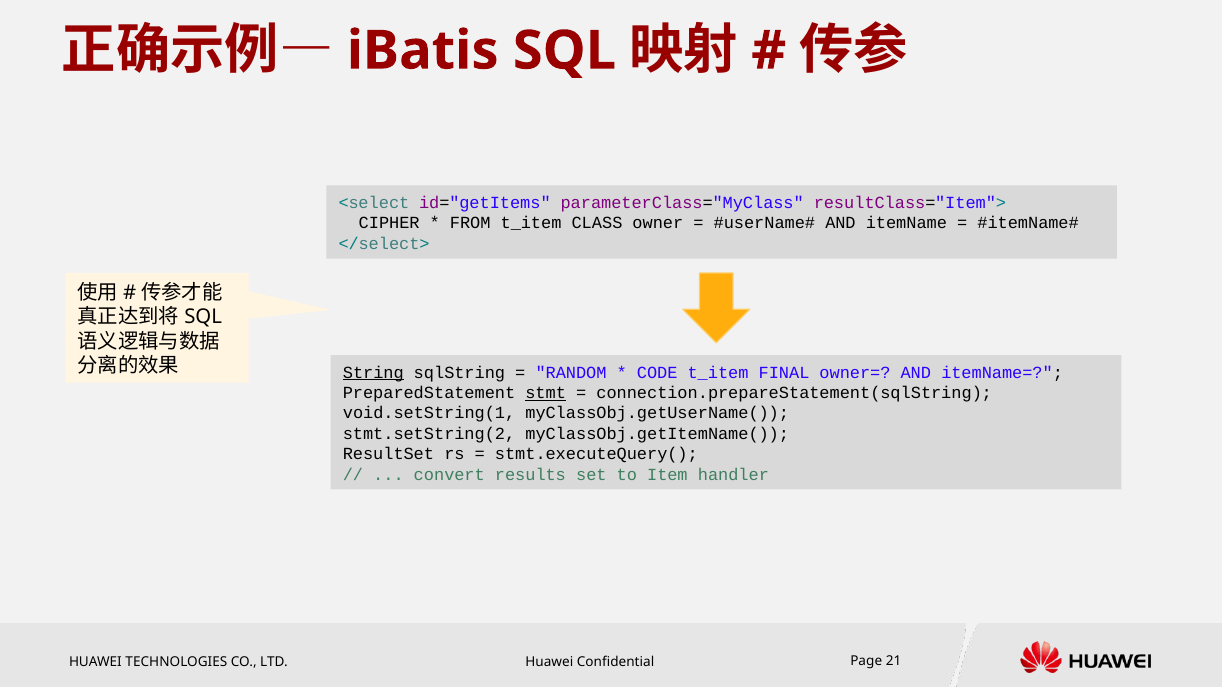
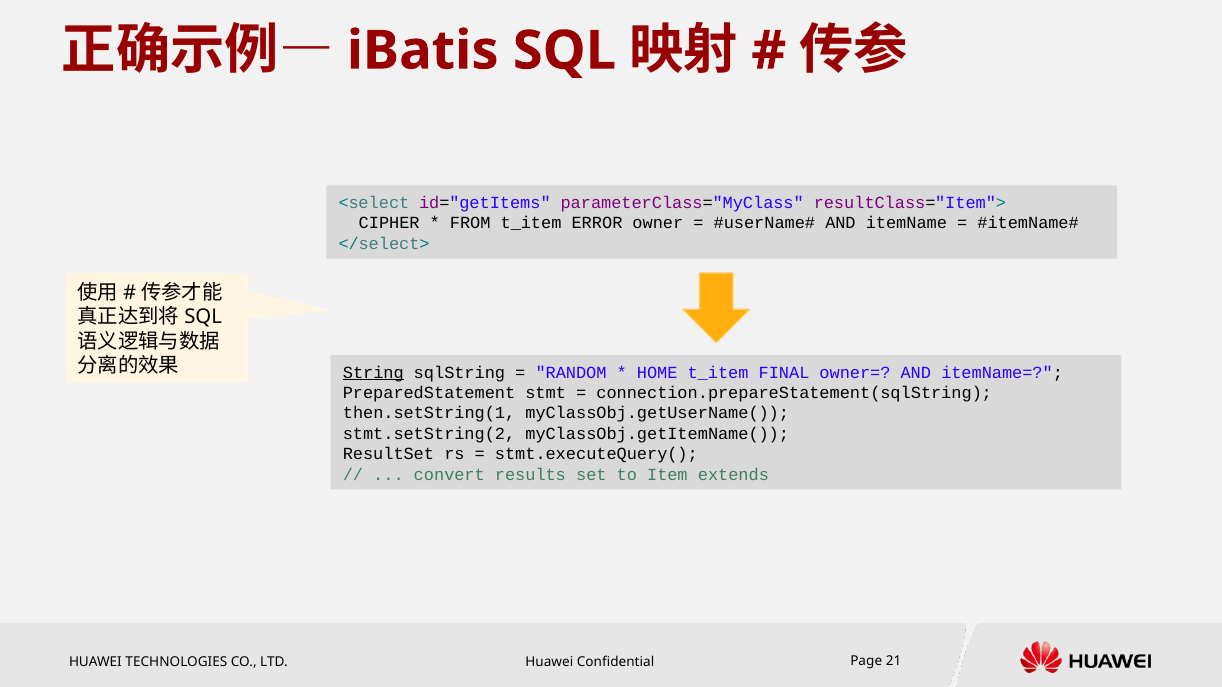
CLASS: CLASS -> ERROR
CODE: CODE -> HOME
stmt underline: present -> none
void.setString(1: void.setString(1 -> then.setString(1
handler: handler -> extends
